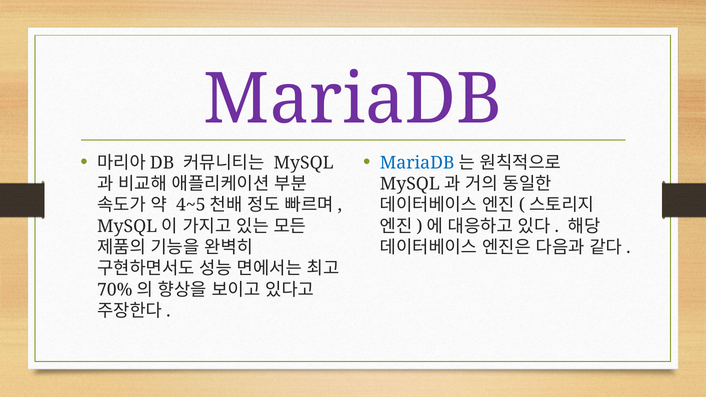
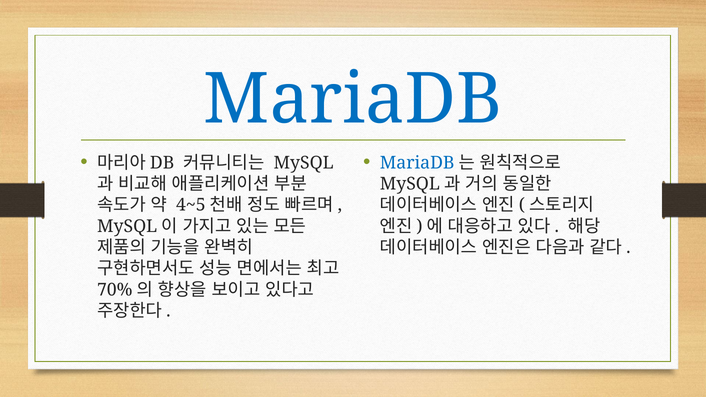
MariaDB at (353, 100) colour: purple -> blue
